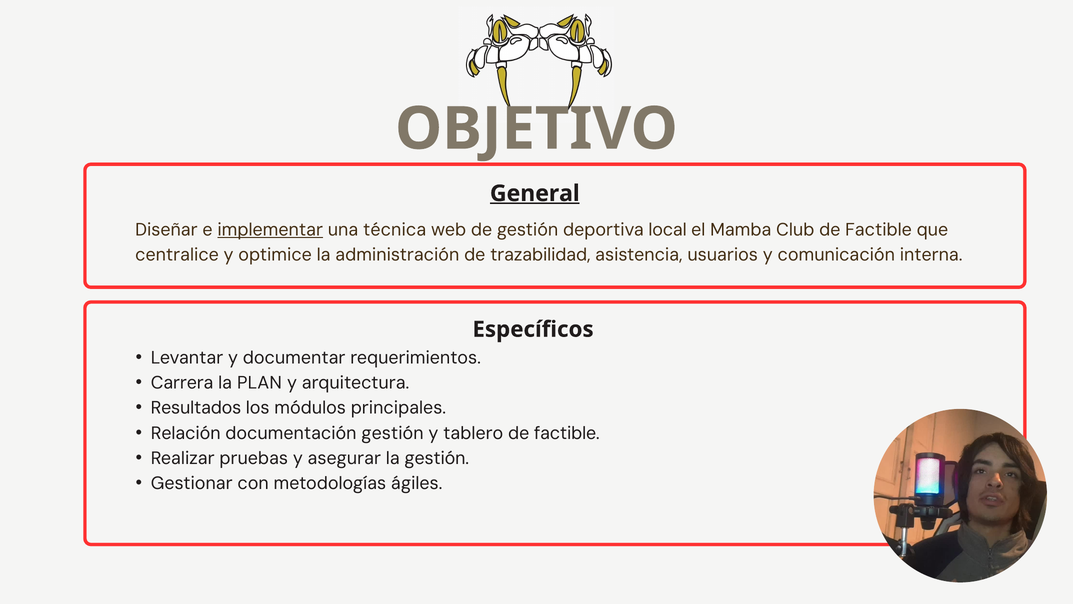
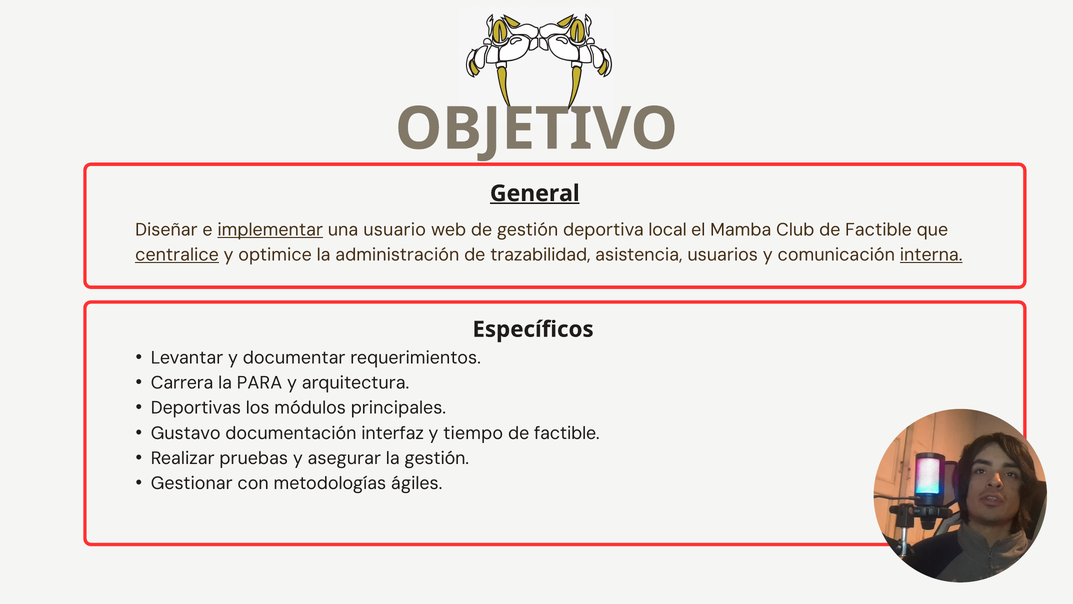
técnica: técnica -> usuario
centralice underline: none -> present
interna underline: none -> present
PLAN: PLAN -> PARA
Resultados: Resultados -> Deportivas
Relación: Relación -> Gustavo
documentación gestión: gestión -> interfaz
tablero: tablero -> tiempo
